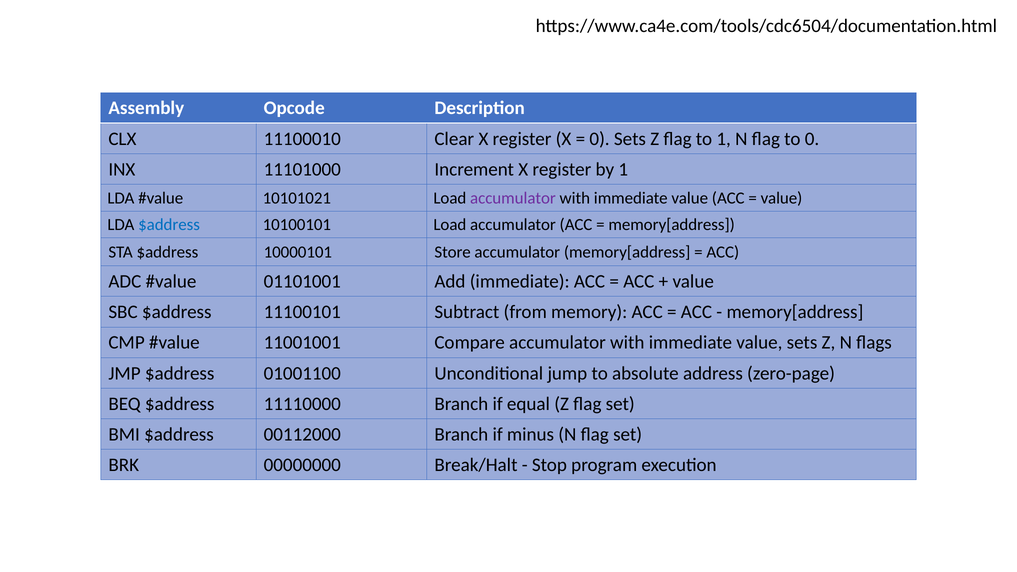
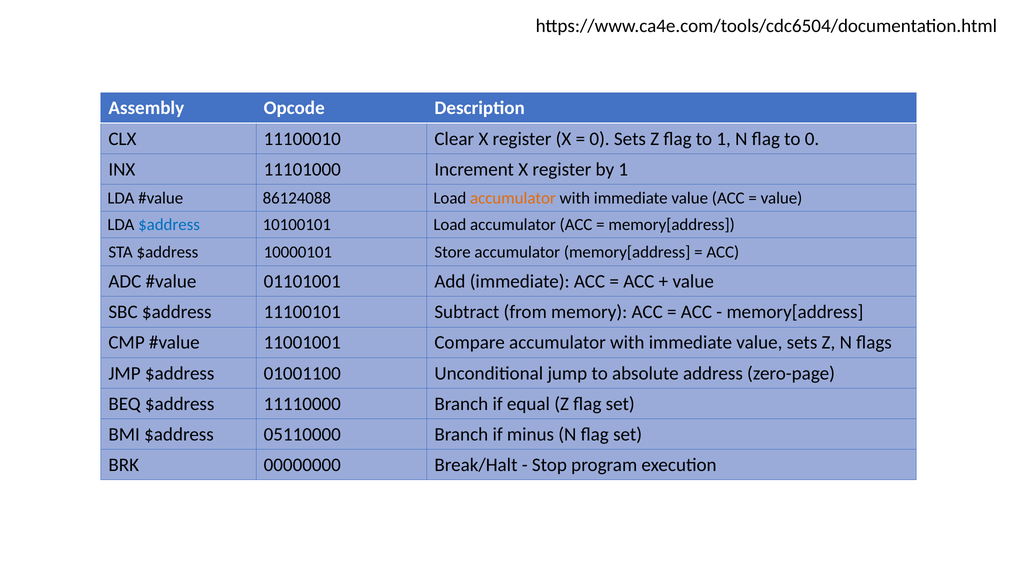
10101021: 10101021 -> 86124088
accumulator at (513, 198) colour: purple -> orange
00112000: 00112000 -> 05110000
